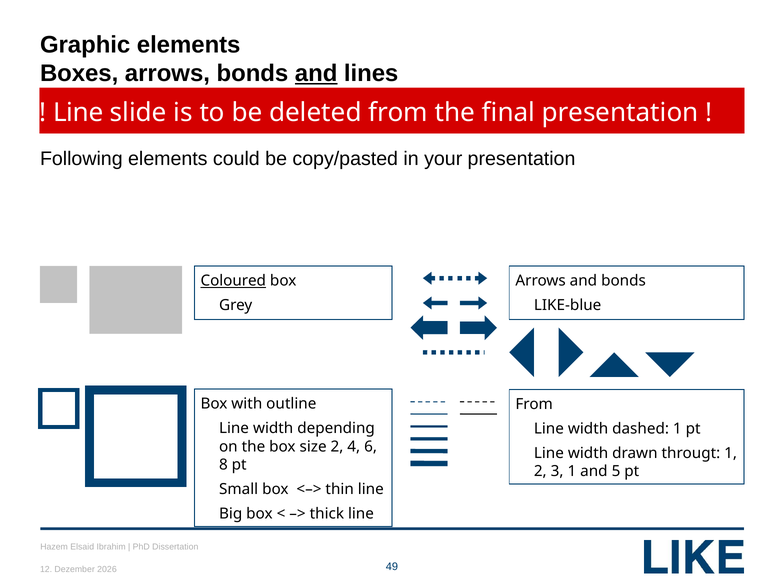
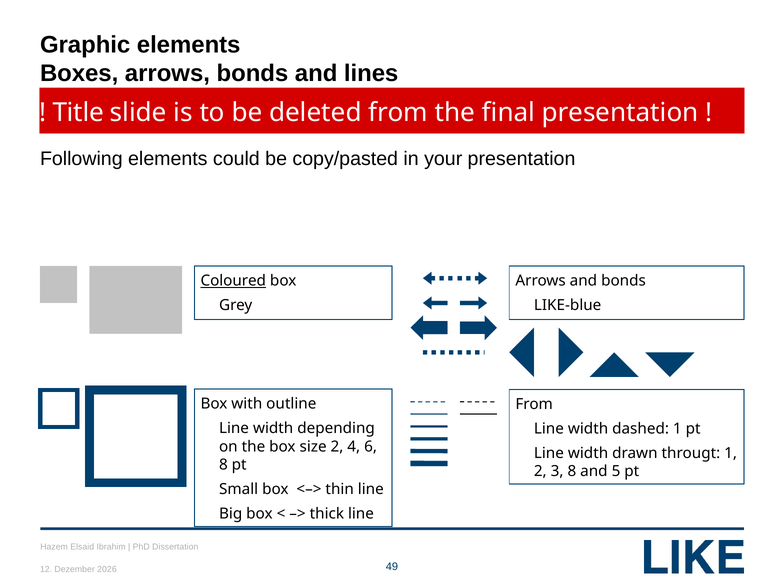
and at (316, 73) underline: present -> none
Line at (78, 112): Line -> Title
3 1: 1 -> 8
